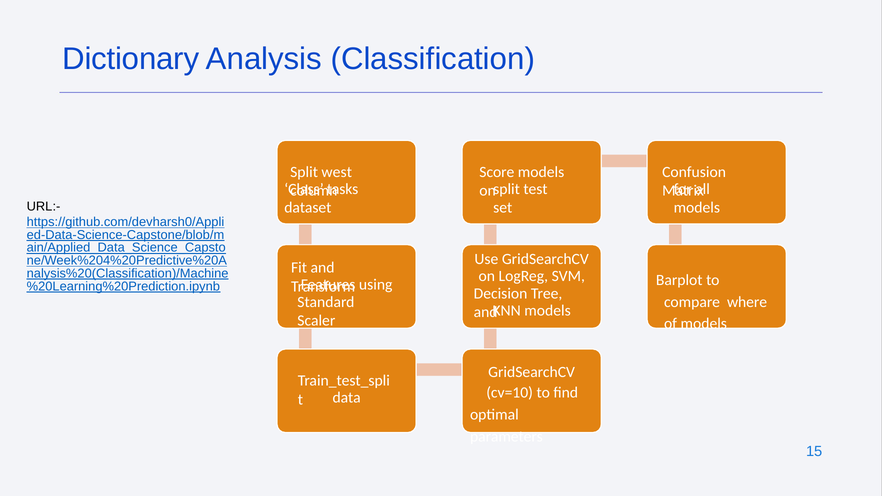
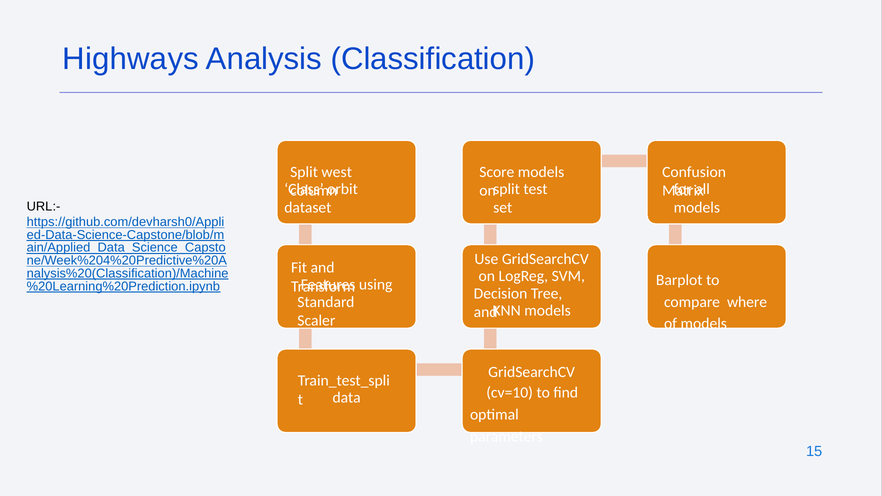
Dictionary: Dictionary -> Highways
tasks: tasks -> orbit
